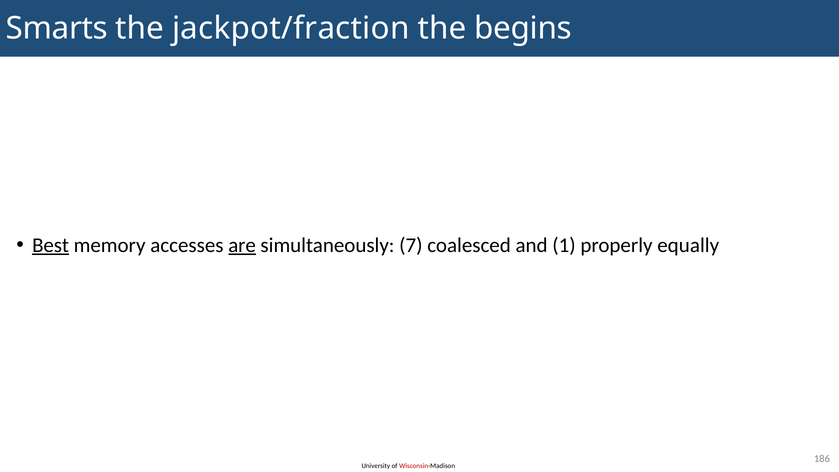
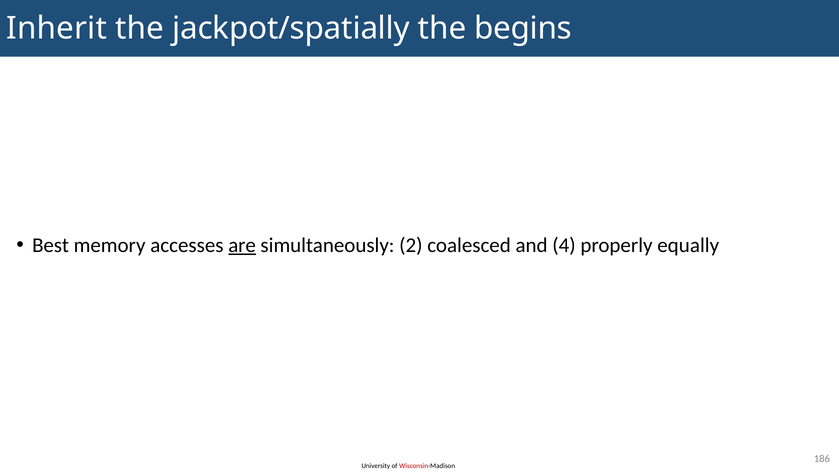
Smarts: Smarts -> Inherit
jackpot/fraction: jackpot/fraction -> jackpot/spatially
Best underline: present -> none
7: 7 -> 2
1: 1 -> 4
